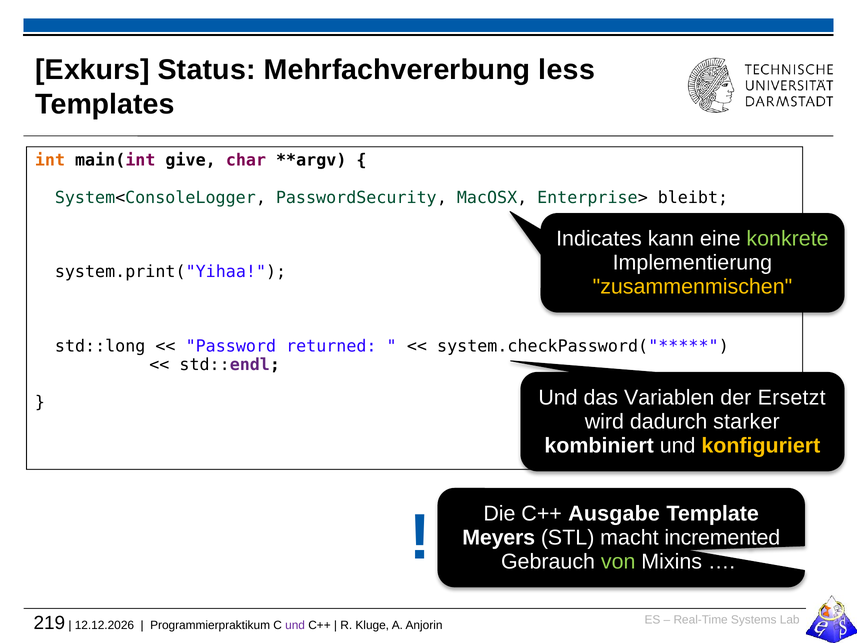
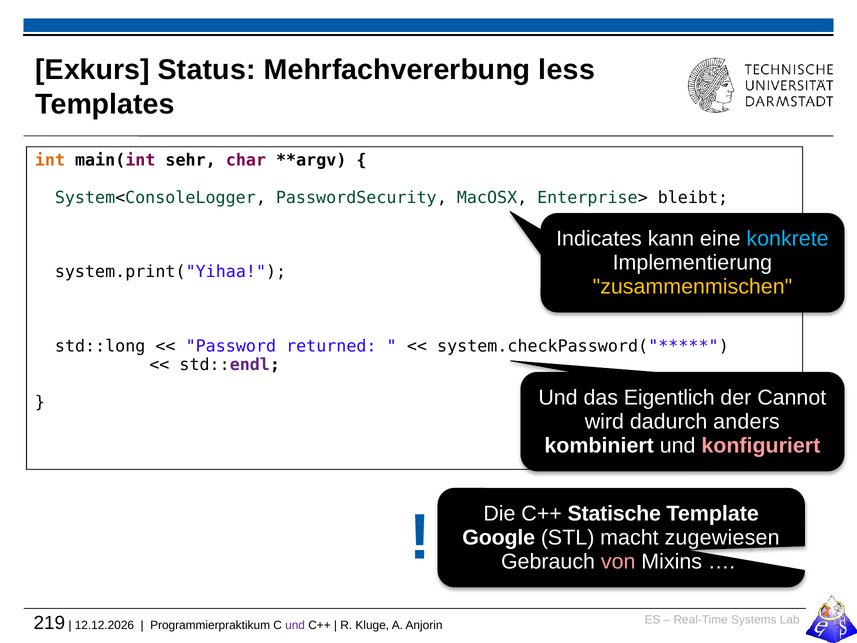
give: give -> sehr
konkrete colour: light green -> light blue
Variablen: Variablen -> Eigentlich
Ersetzt: Ersetzt -> Cannot
starker: starker -> anders
konfiguriert colour: yellow -> pink
Ausgabe: Ausgabe -> Statische
Meyers: Meyers -> Google
incremented: incremented -> zugewiesen
von colour: light green -> pink
